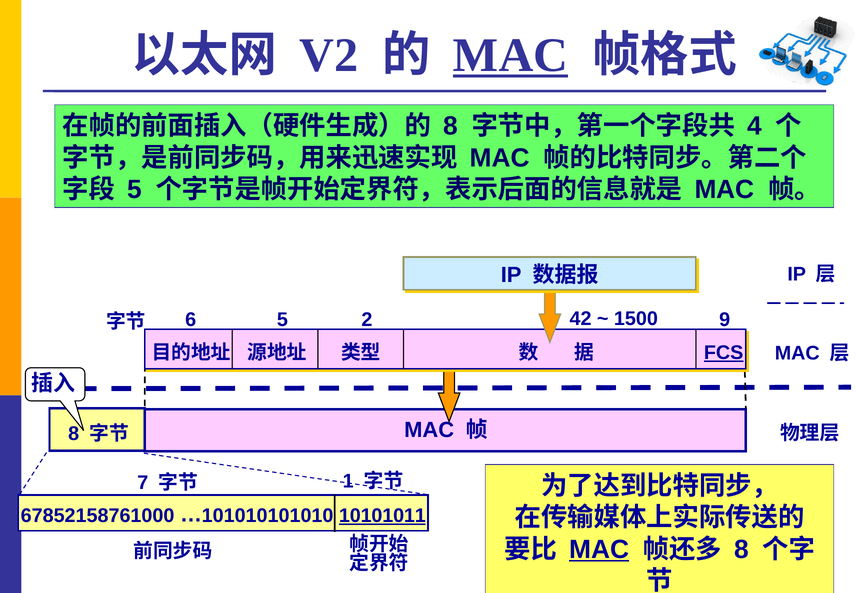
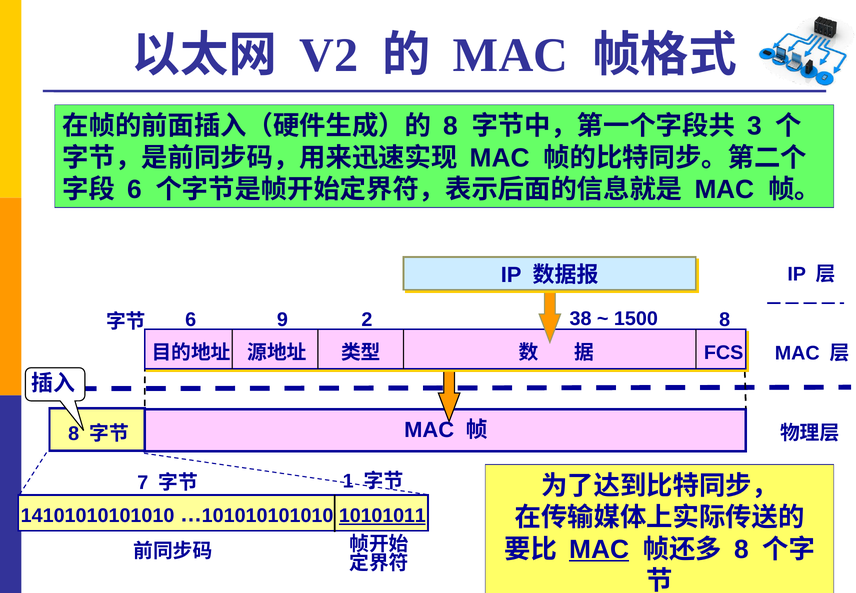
MAC at (511, 55) underline: present -> none
4: 4 -> 3
5 at (135, 189): 5 -> 6
6 5: 5 -> 9
2 9: 9 -> 8
42: 42 -> 38
FCS underline: present -> none
67852158761000: 67852158761000 -> 14101010101010
